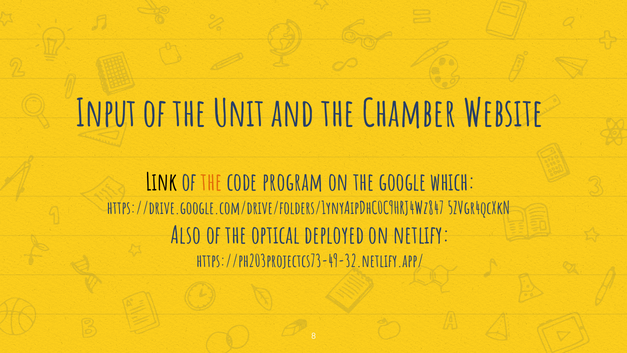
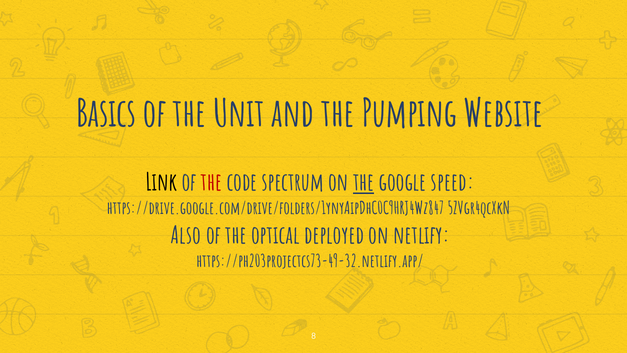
Input: Input -> Basics
Chamber: Chamber -> Pumping
the at (212, 183) colour: orange -> red
program: program -> spectrum
the at (364, 183) underline: none -> present
which: which -> speed
